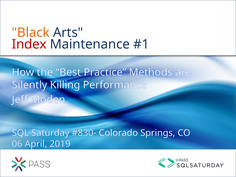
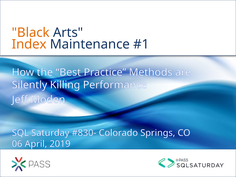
Index colour: red -> orange
